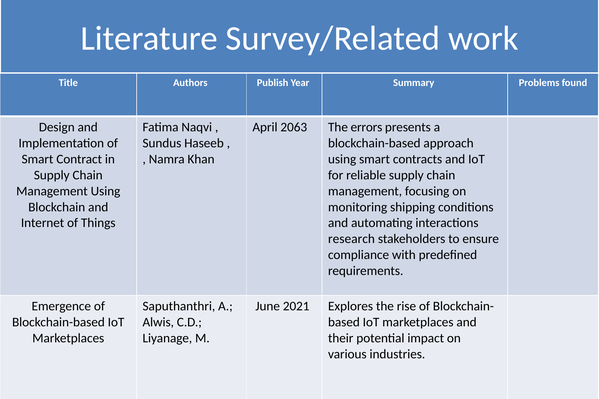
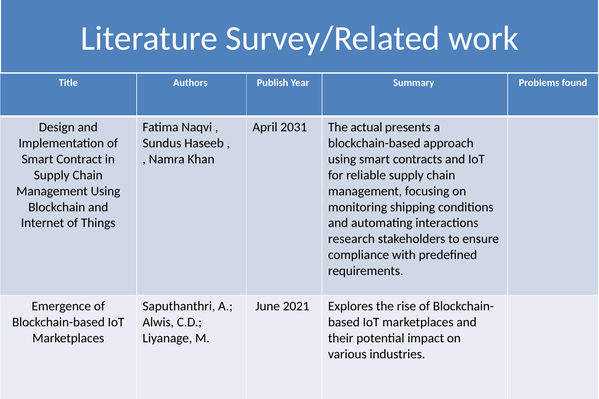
2063: 2063 -> 2031
errors: errors -> actual
